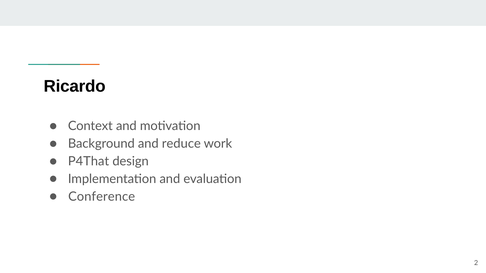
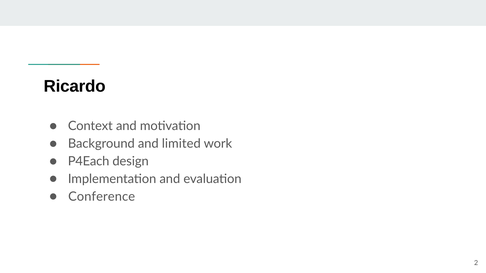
reduce: reduce -> limited
P4That: P4That -> P4Each
